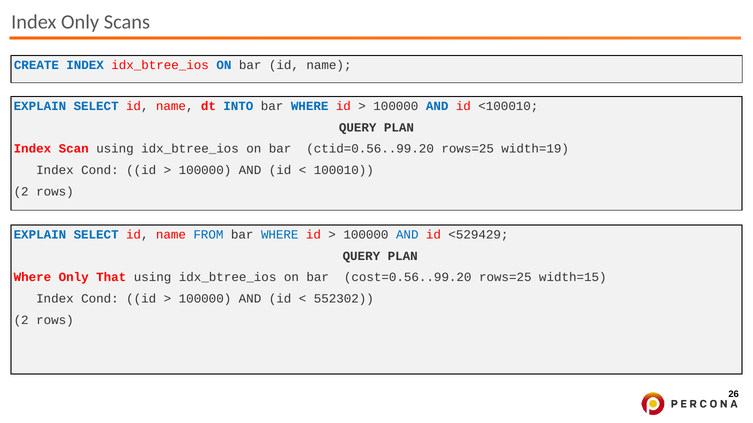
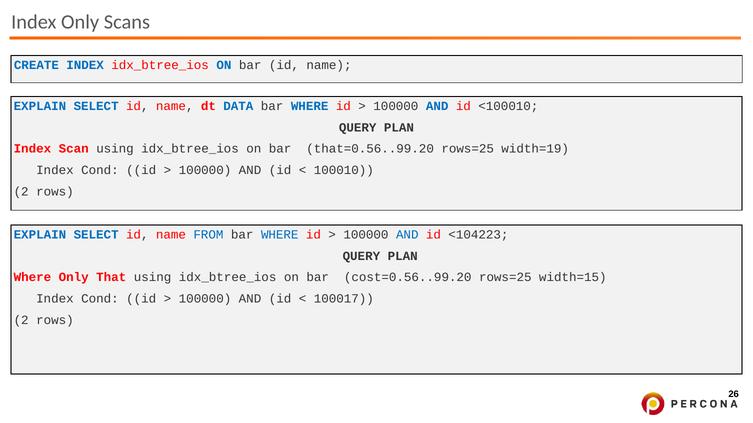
INTO: INTO -> DATA
ctid=0.56..99.20: ctid=0.56..99.20 -> that=0.56..99.20
<529429: <529429 -> <104223
552302: 552302 -> 100017
